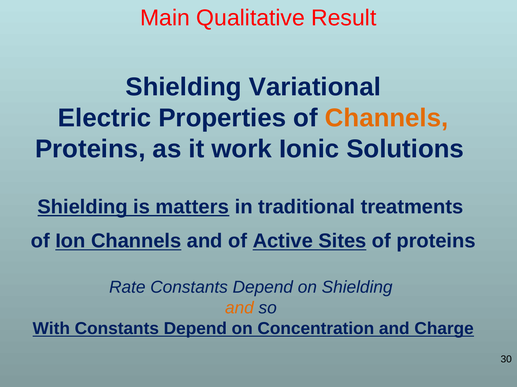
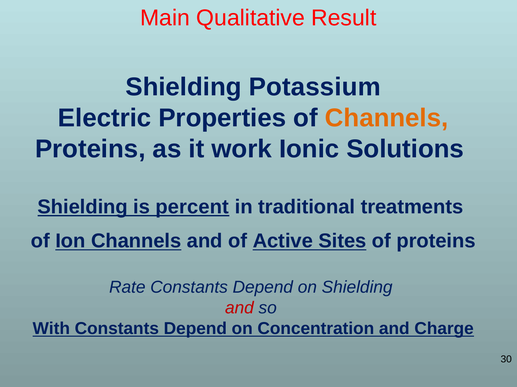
Variational: Variational -> Potassium
matters: matters -> percent
and at (239, 309) colour: orange -> red
